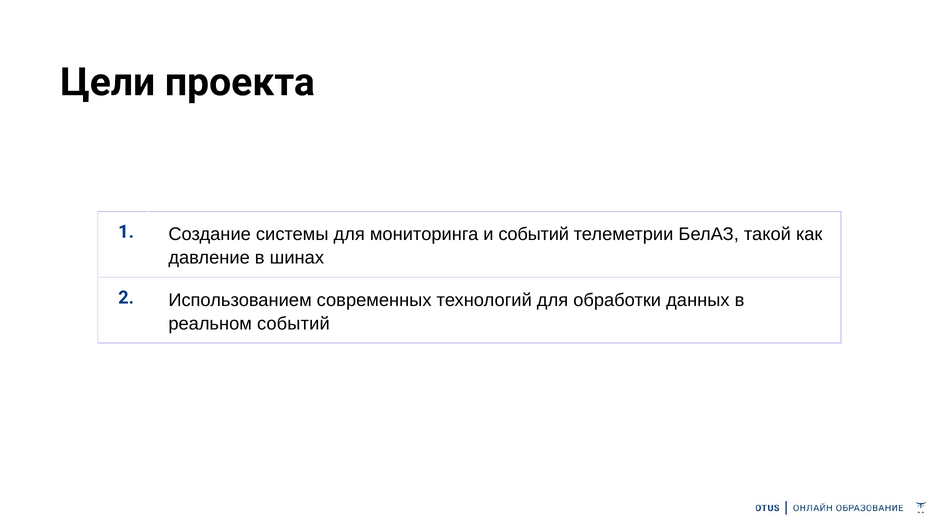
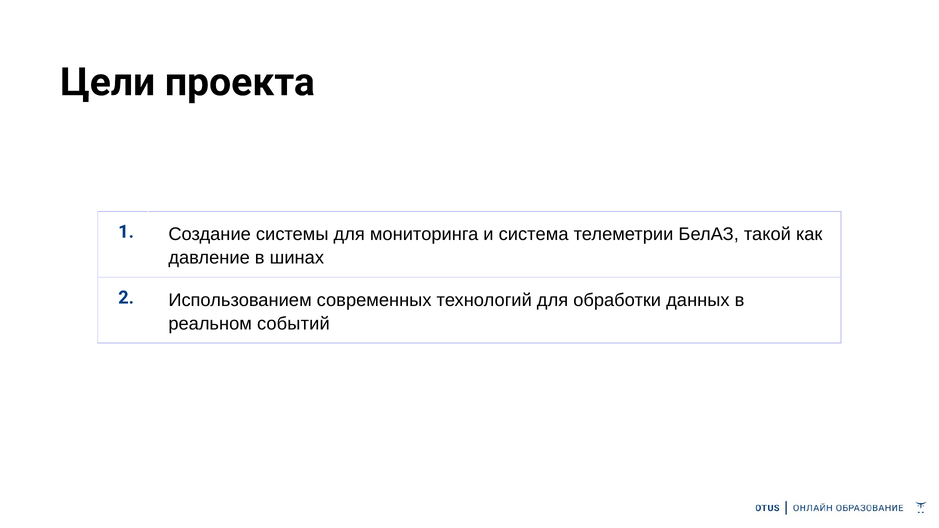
и событий: событий -> система
